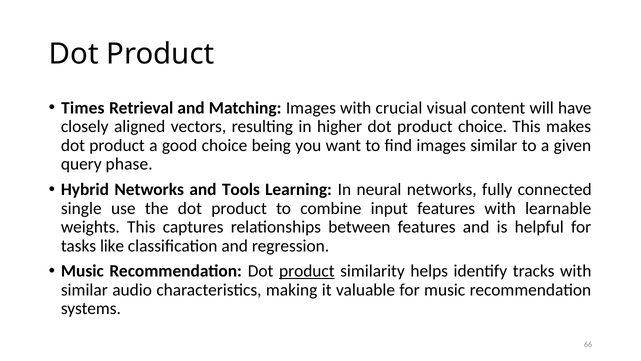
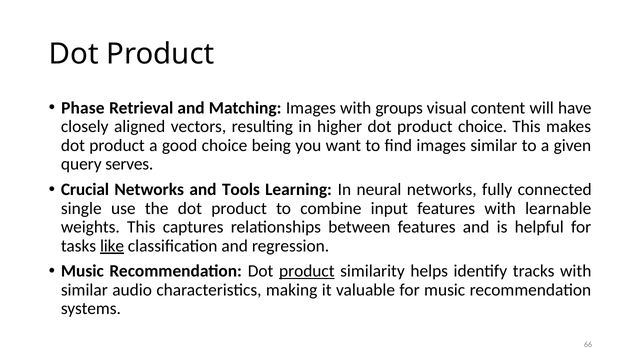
Times: Times -> Phase
crucial: crucial -> groups
phase: phase -> serves
Hybrid: Hybrid -> Crucial
like underline: none -> present
